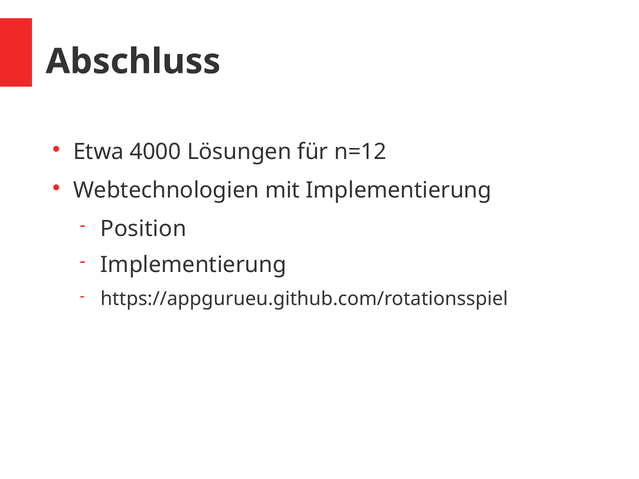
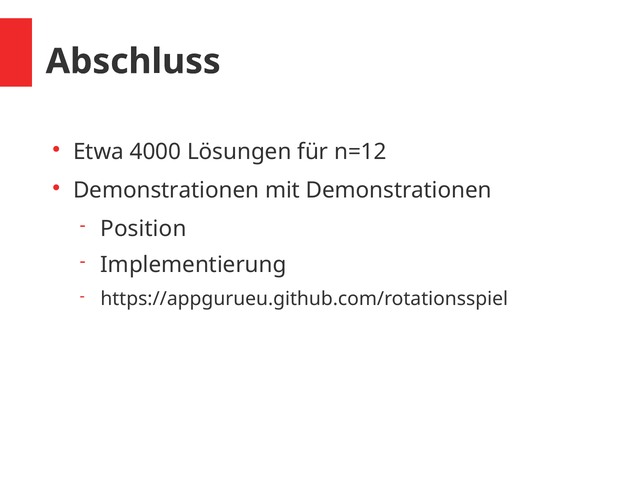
Webtechnologien at (166, 190): Webtechnologien -> Demonstrationen
mit Implementierung: Implementierung -> Demonstrationen
